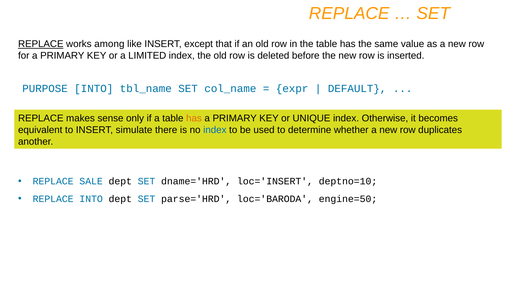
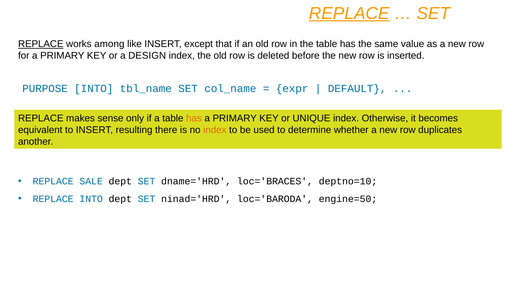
REPLACE at (349, 14) underline: none -> present
LIMITED: LIMITED -> DESIGN
simulate: simulate -> resulting
index at (215, 130) colour: blue -> orange
loc='INSERT: loc='INSERT -> loc='BRACES
parse='HRD: parse='HRD -> ninad='HRD
